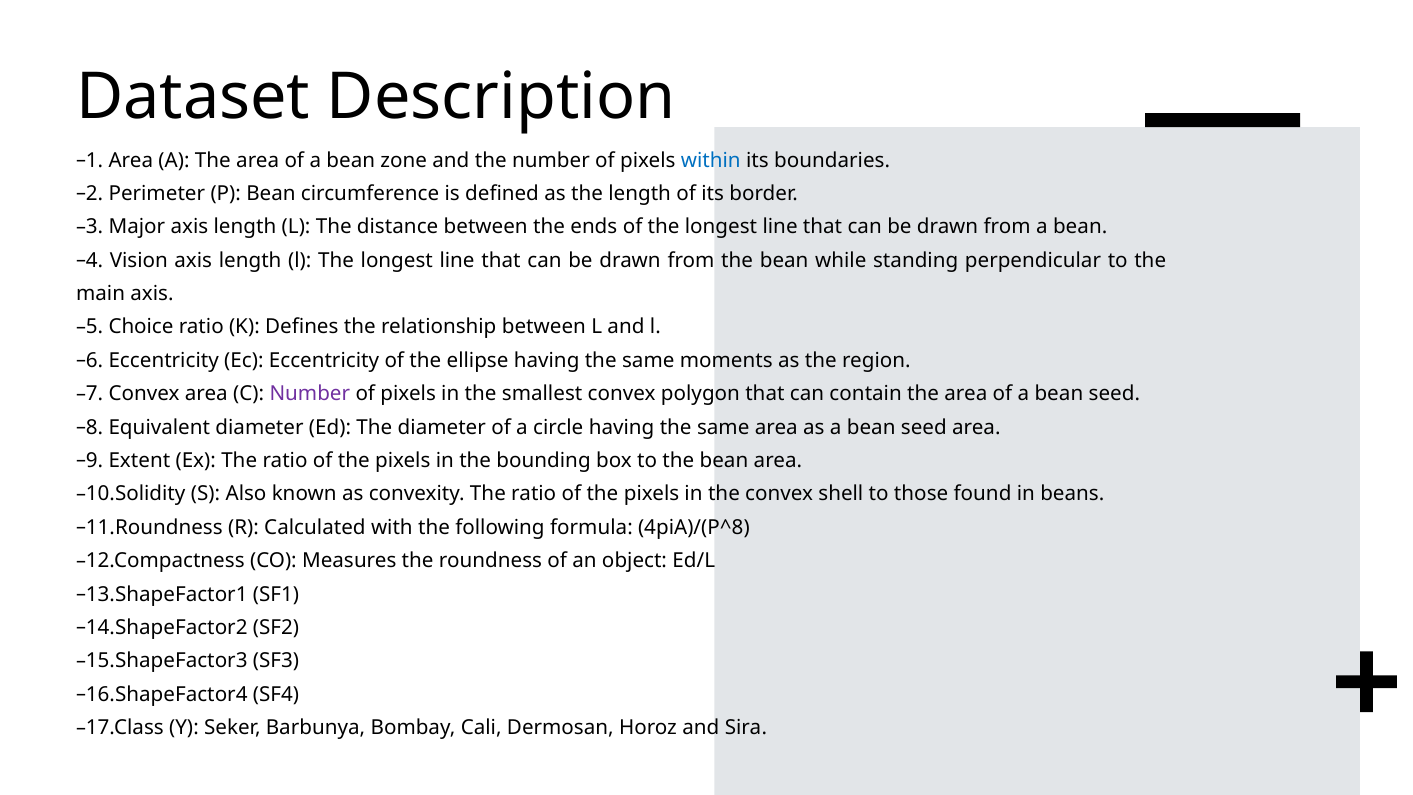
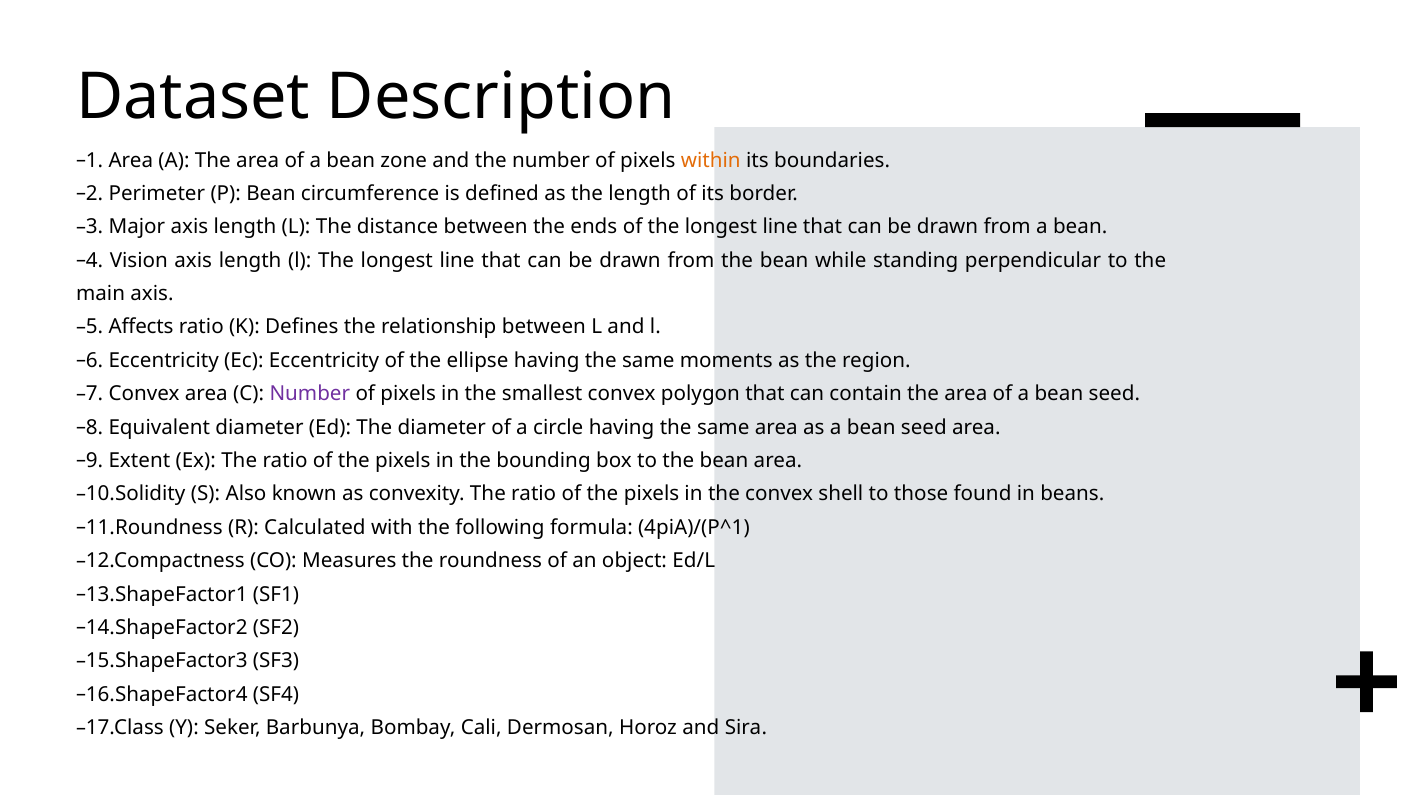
within colour: blue -> orange
Choice: Choice -> Affects
4piA)/(P^8: 4piA)/(P^8 -> 4piA)/(P^1
